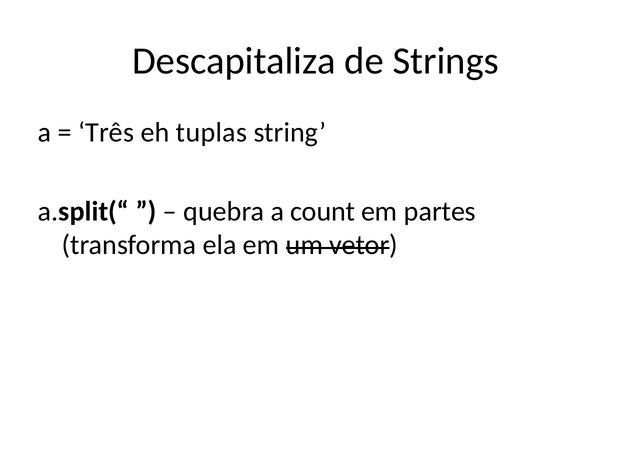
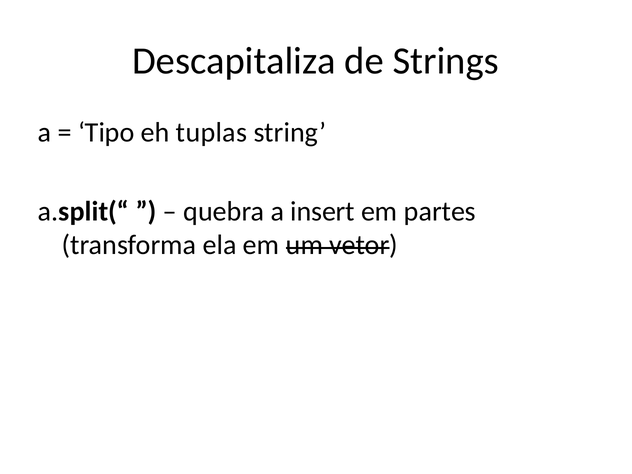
Três: Três -> Tipo
count: count -> insert
